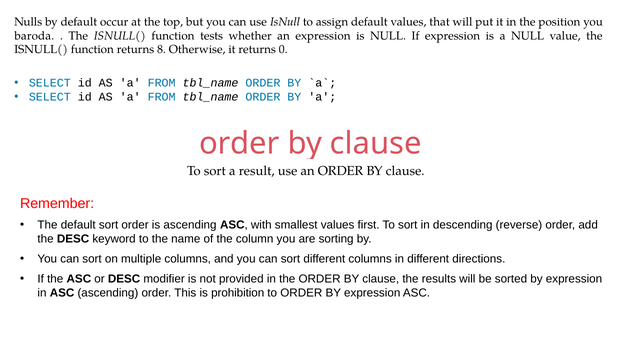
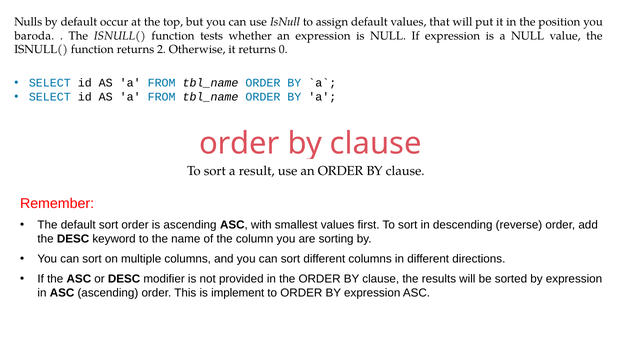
8: 8 -> 2
prohibition: prohibition -> implement
